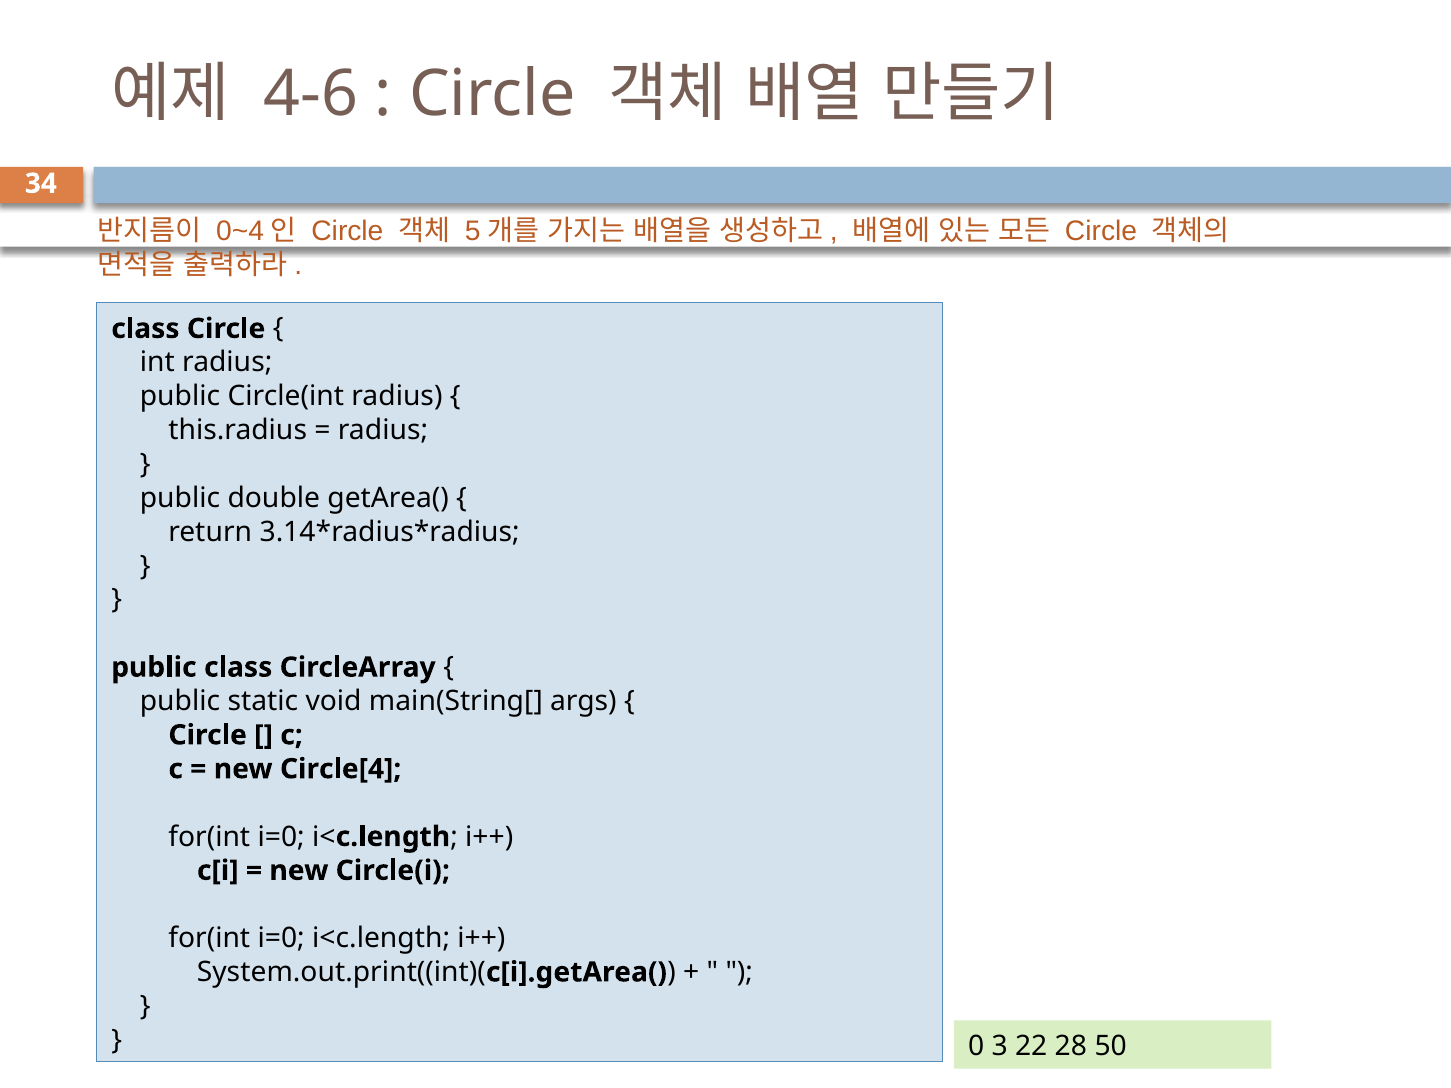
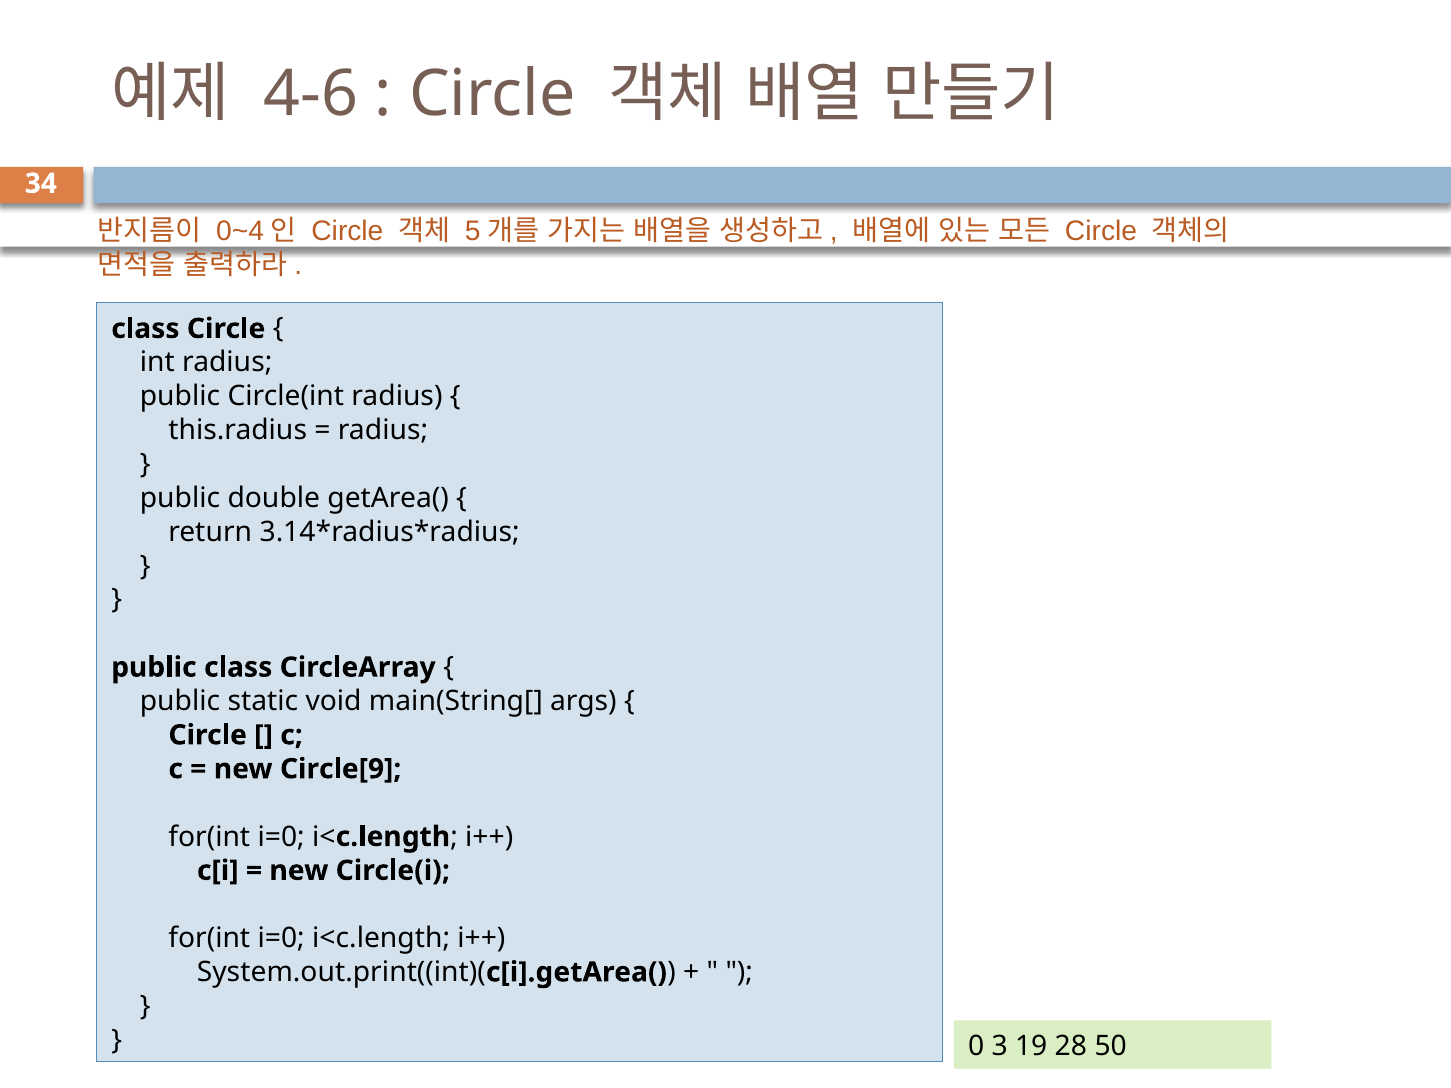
Circle[4: Circle[4 -> Circle[9
22: 22 -> 19
